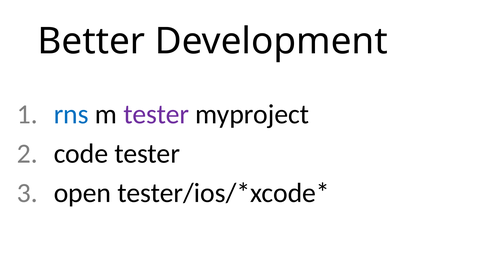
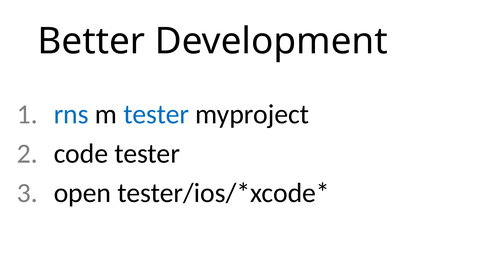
tester at (156, 114) colour: purple -> blue
